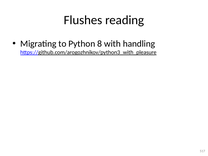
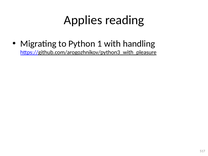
Flushes: Flushes -> Applies
8: 8 -> 1
